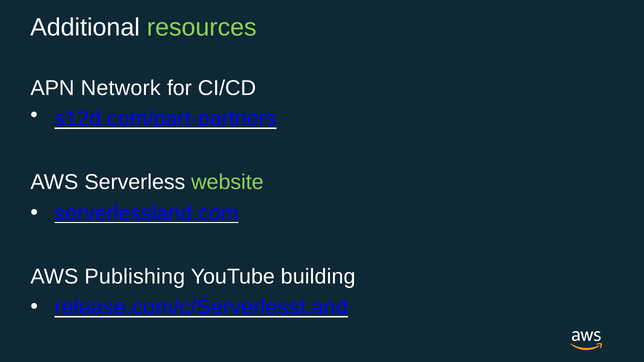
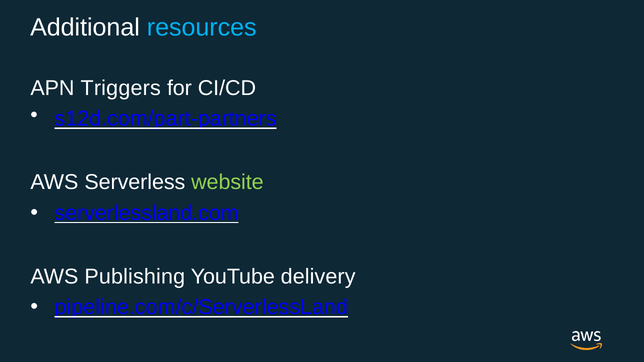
resources colour: light green -> light blue
Network: Network -> Triggers
building: building -> delivery
release.com/c/ServerlessLand: release.com/c/ServerlessLand -> pipeline.com/c/ServerlessLand
